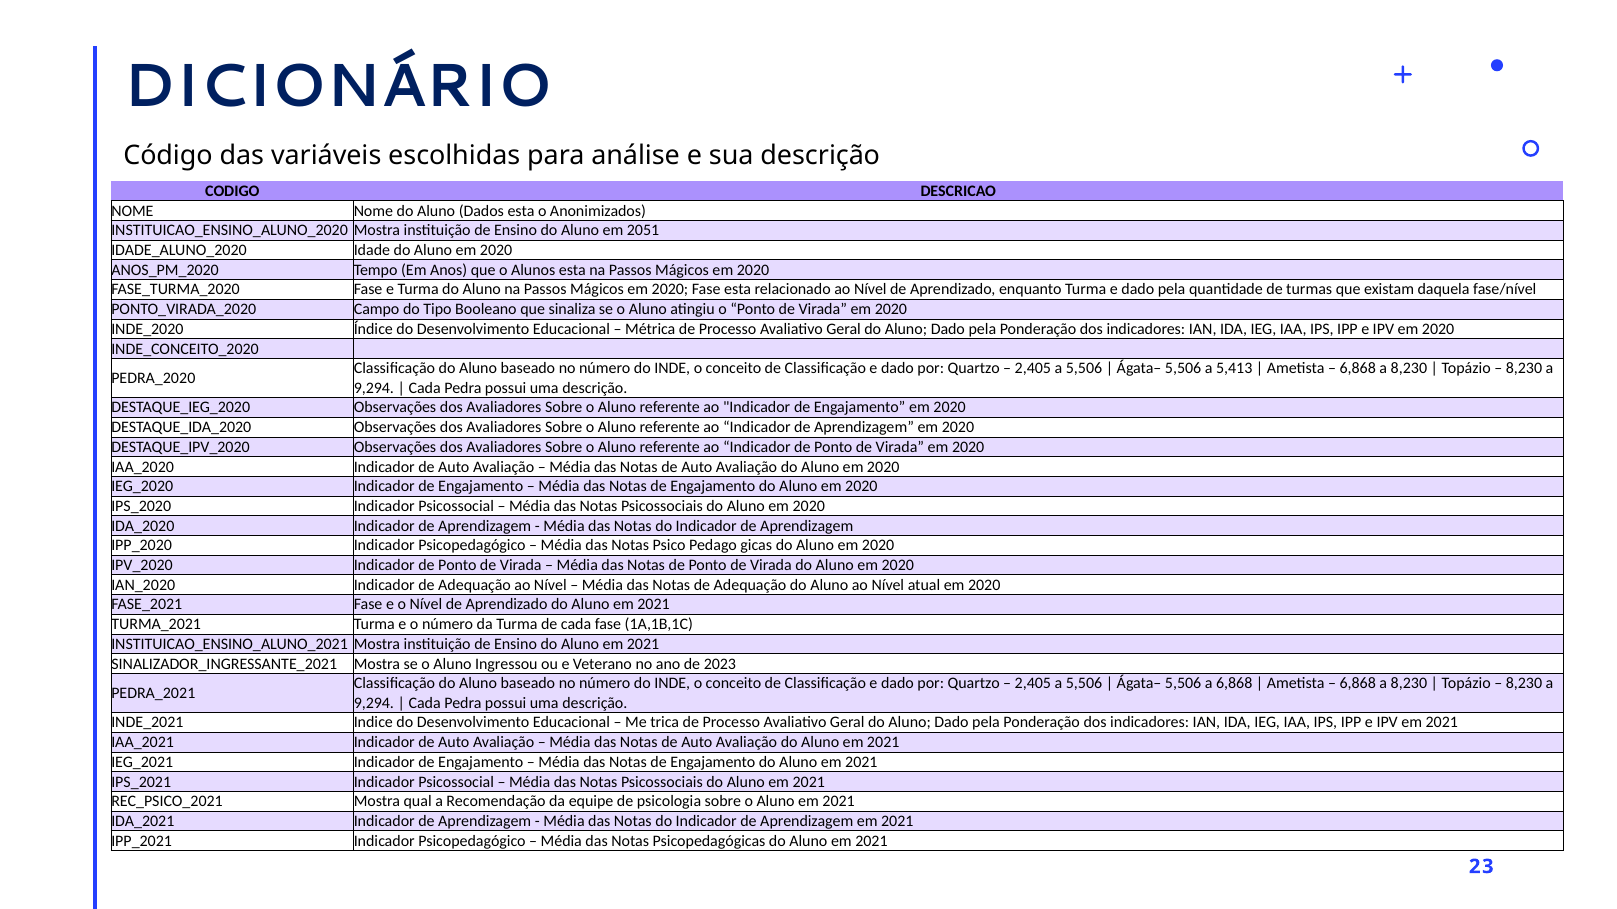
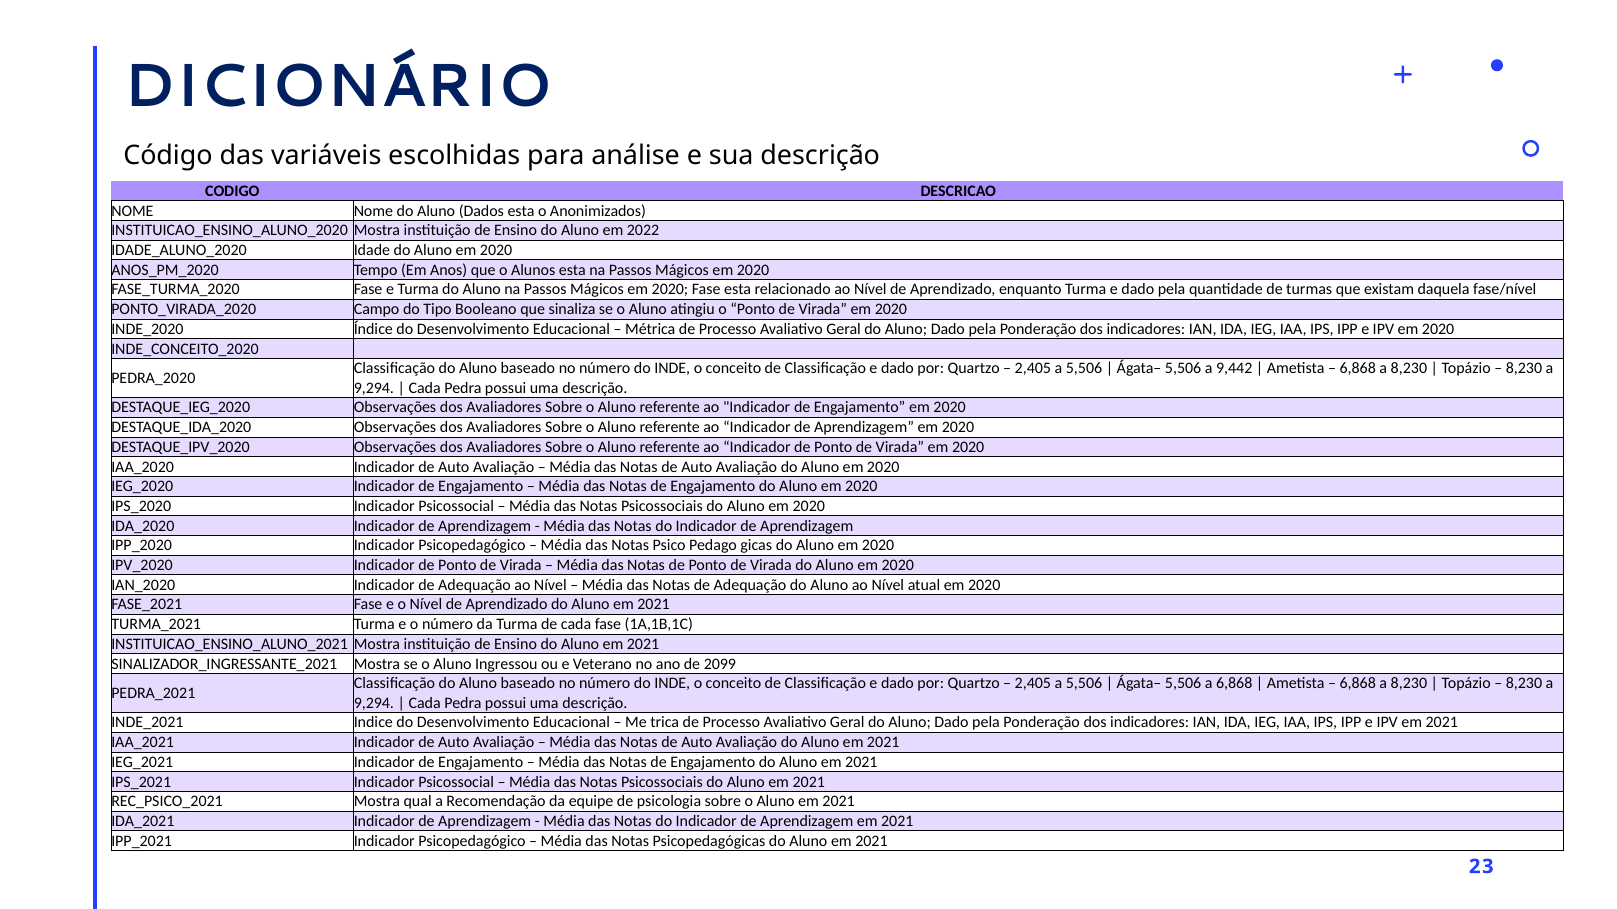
2051: 2051 -> 2022
5,413: 5,413 -> 9,442
2023: 2023 -> 2099
